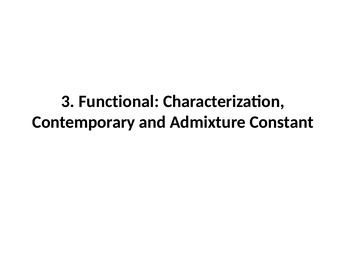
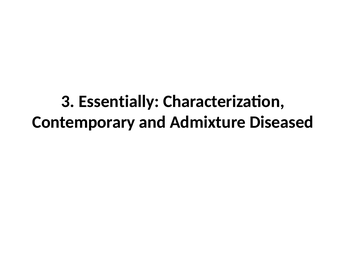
Functional: Functional -> Essentially
Constant: Constant -> Diseased
